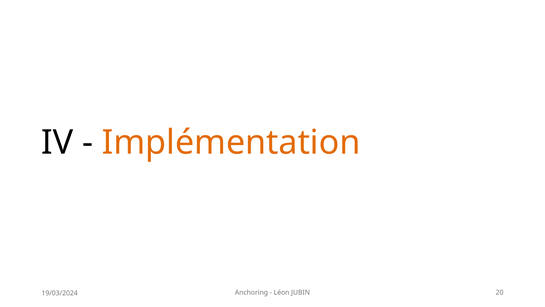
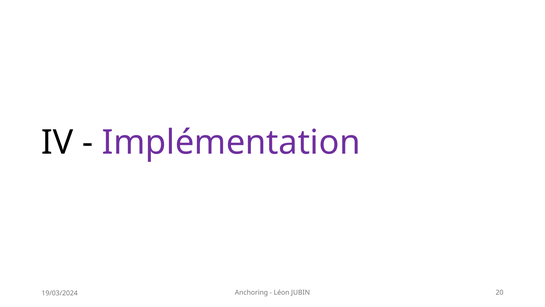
Implémentation colour: orange -> purple
